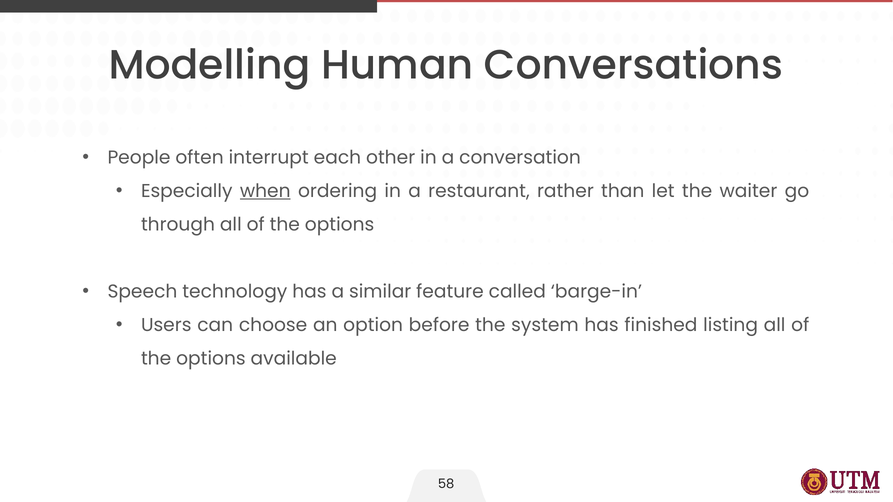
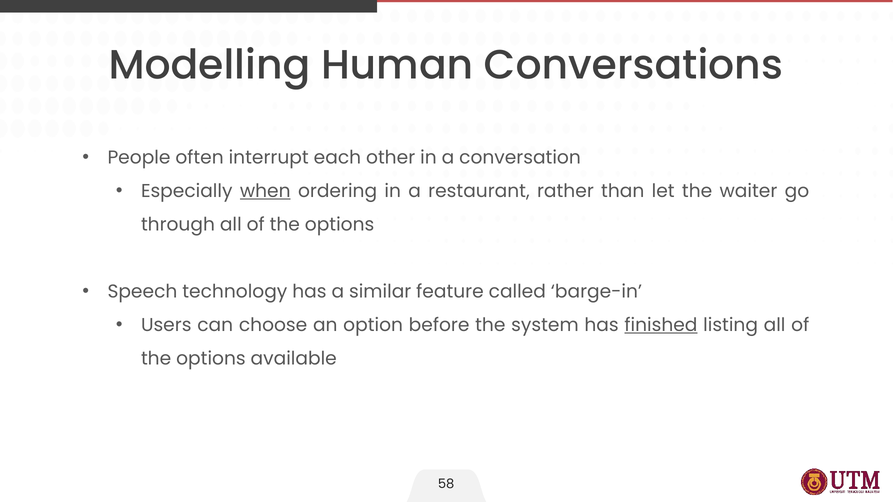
finished underline: none -> present
